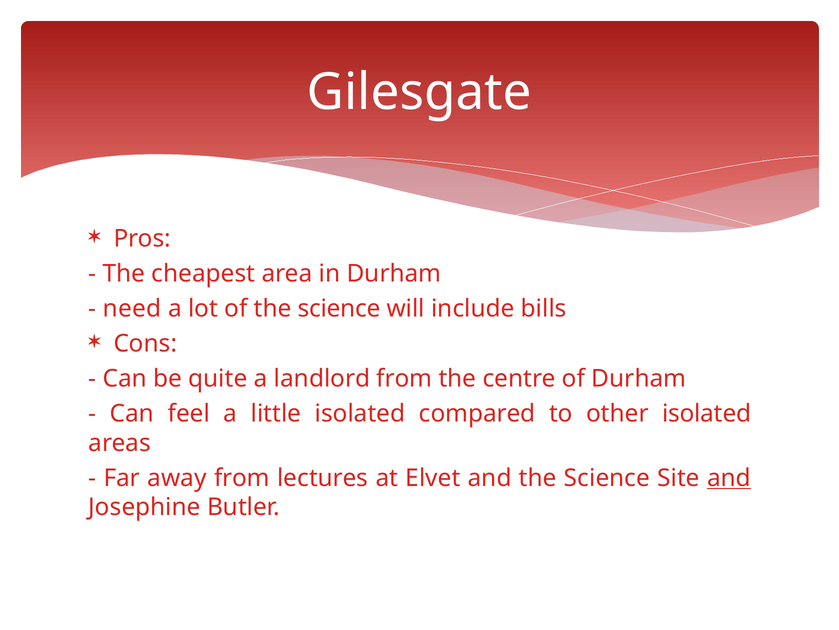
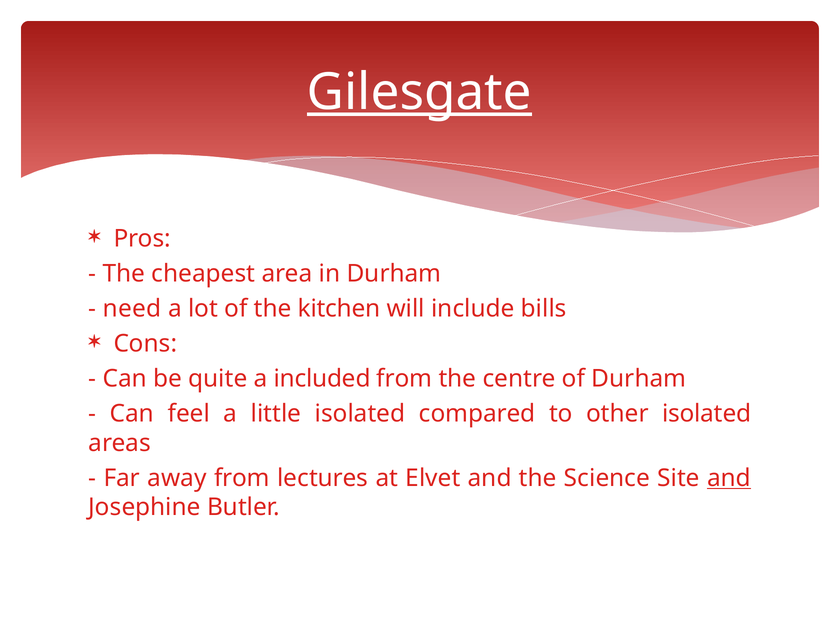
Gilesgate underline: none -> present
of the science: science -> kitchen
landlord: landlord -> included
